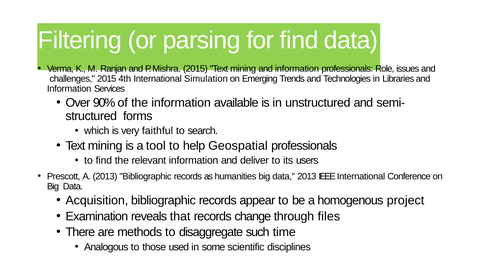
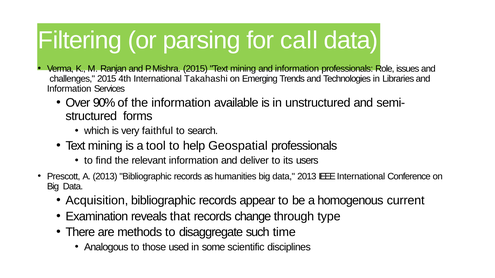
for find: find -> call
Simulation: Simulation -> Takahashi
project: project -> current
files: files -> type
